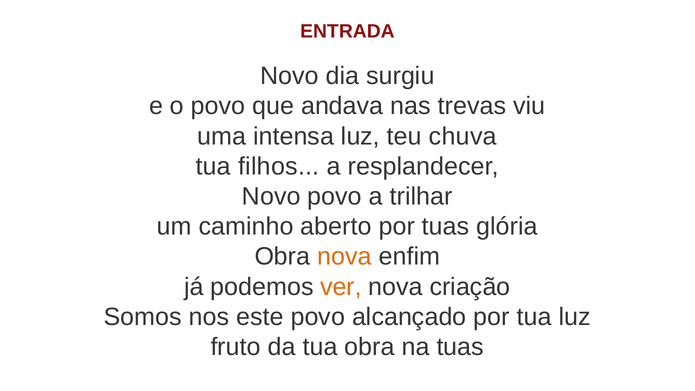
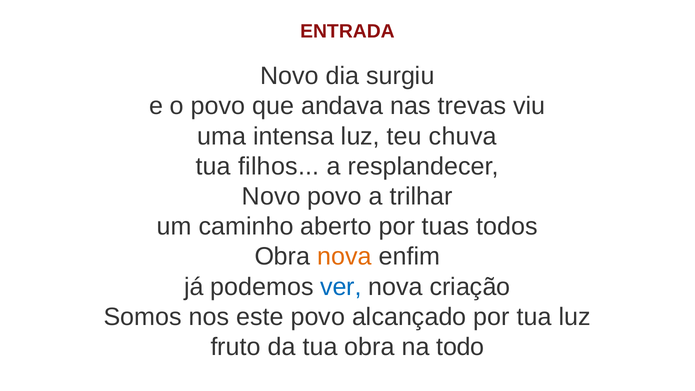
glória: glória -> todos
ver colour: orange -> blue
na tuas: tuas -> todo
